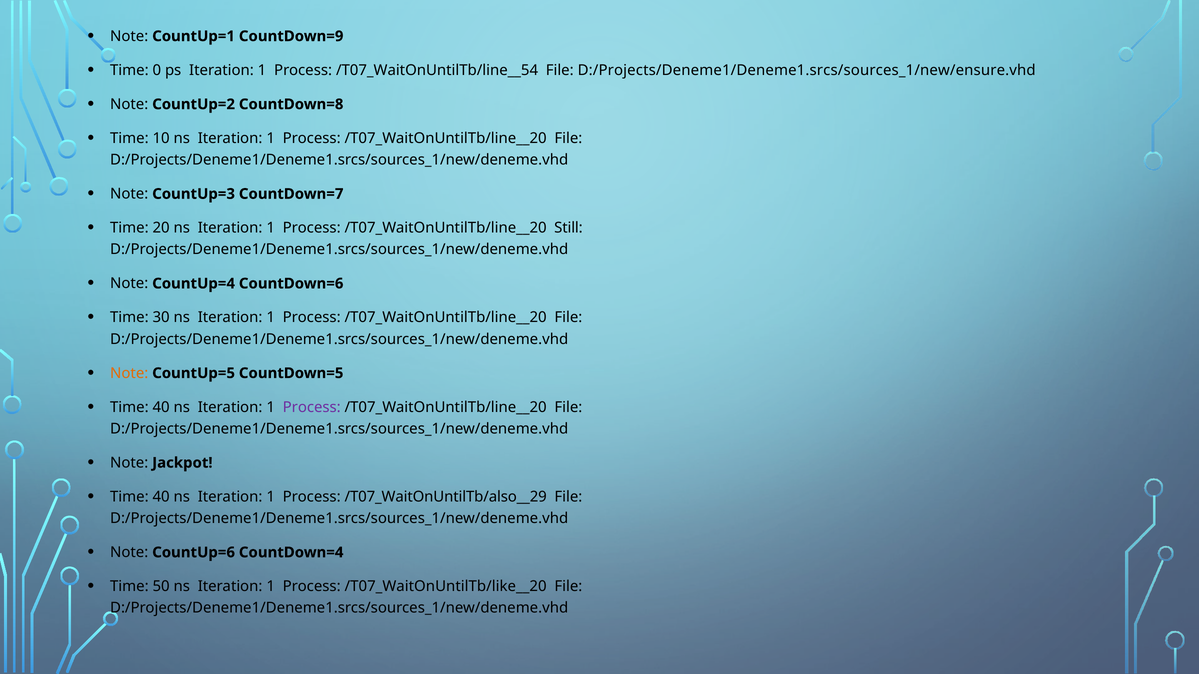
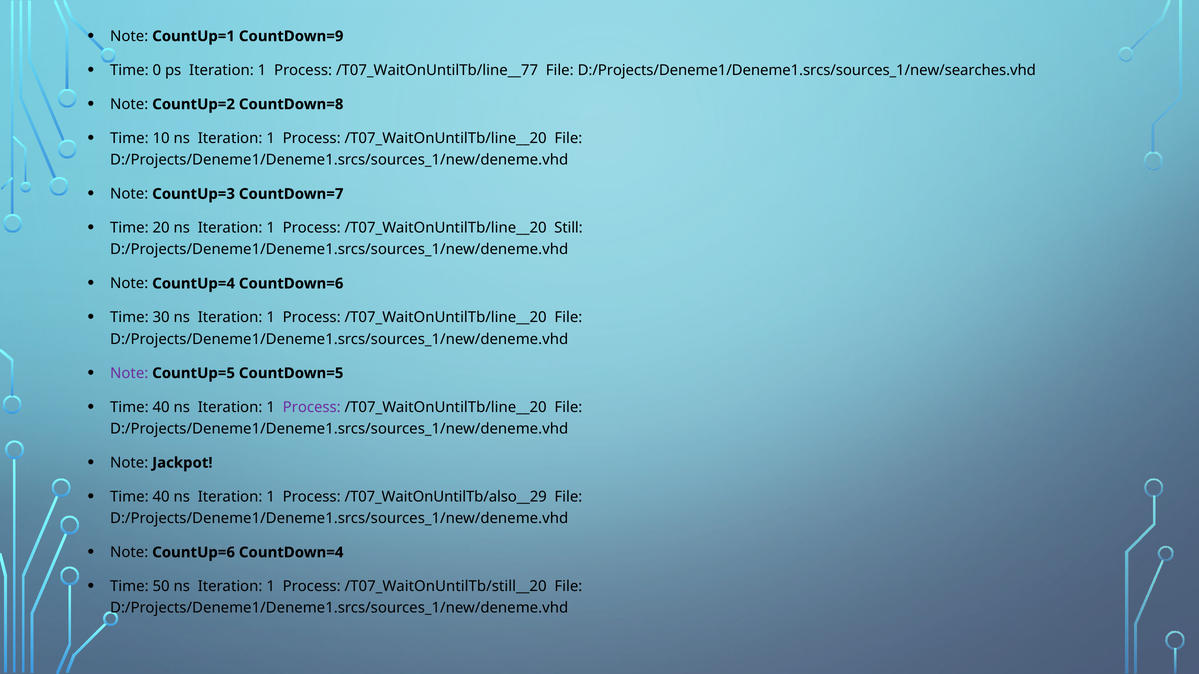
/T07_WaitOnUntilTb/line__54: /T07_WaitOnUntilTb/line__54 -> /T07_WaitOnUntilTb/line__77
D:/Projects/Deneme1/Deneme1.srcs/sources_1/new/ensure.vhd: D:/Projects/Deneme1/Deneme1.srcs/sources_1/new/ensure.vhd -> D:/Projects/Deneme1/Deneme1.srcs/sources_1/new/searches.vhd
Note at (129, 373) colour: orange -> purple
/T07_WaitOnUntilTb/like__20: /T07_WaitOnUntilTb/like__20 -> /T07_WaitOnUntilTb/still__20
